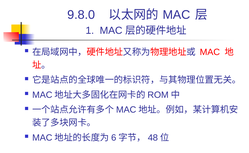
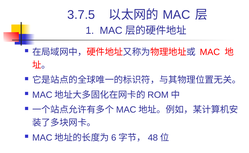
9.8.0: 9.8.0 -> 3.7.5
